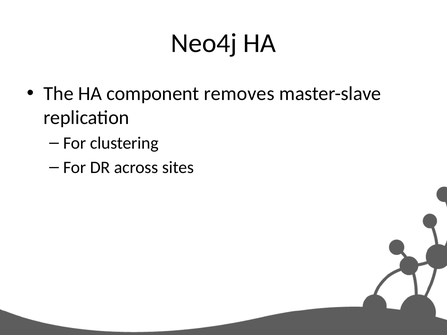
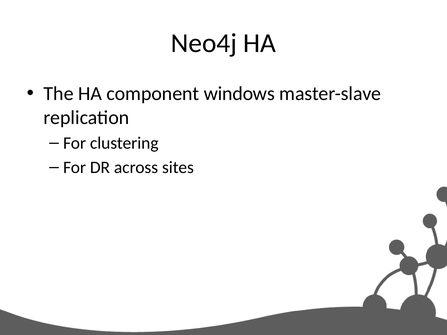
removes: removes -> windows
